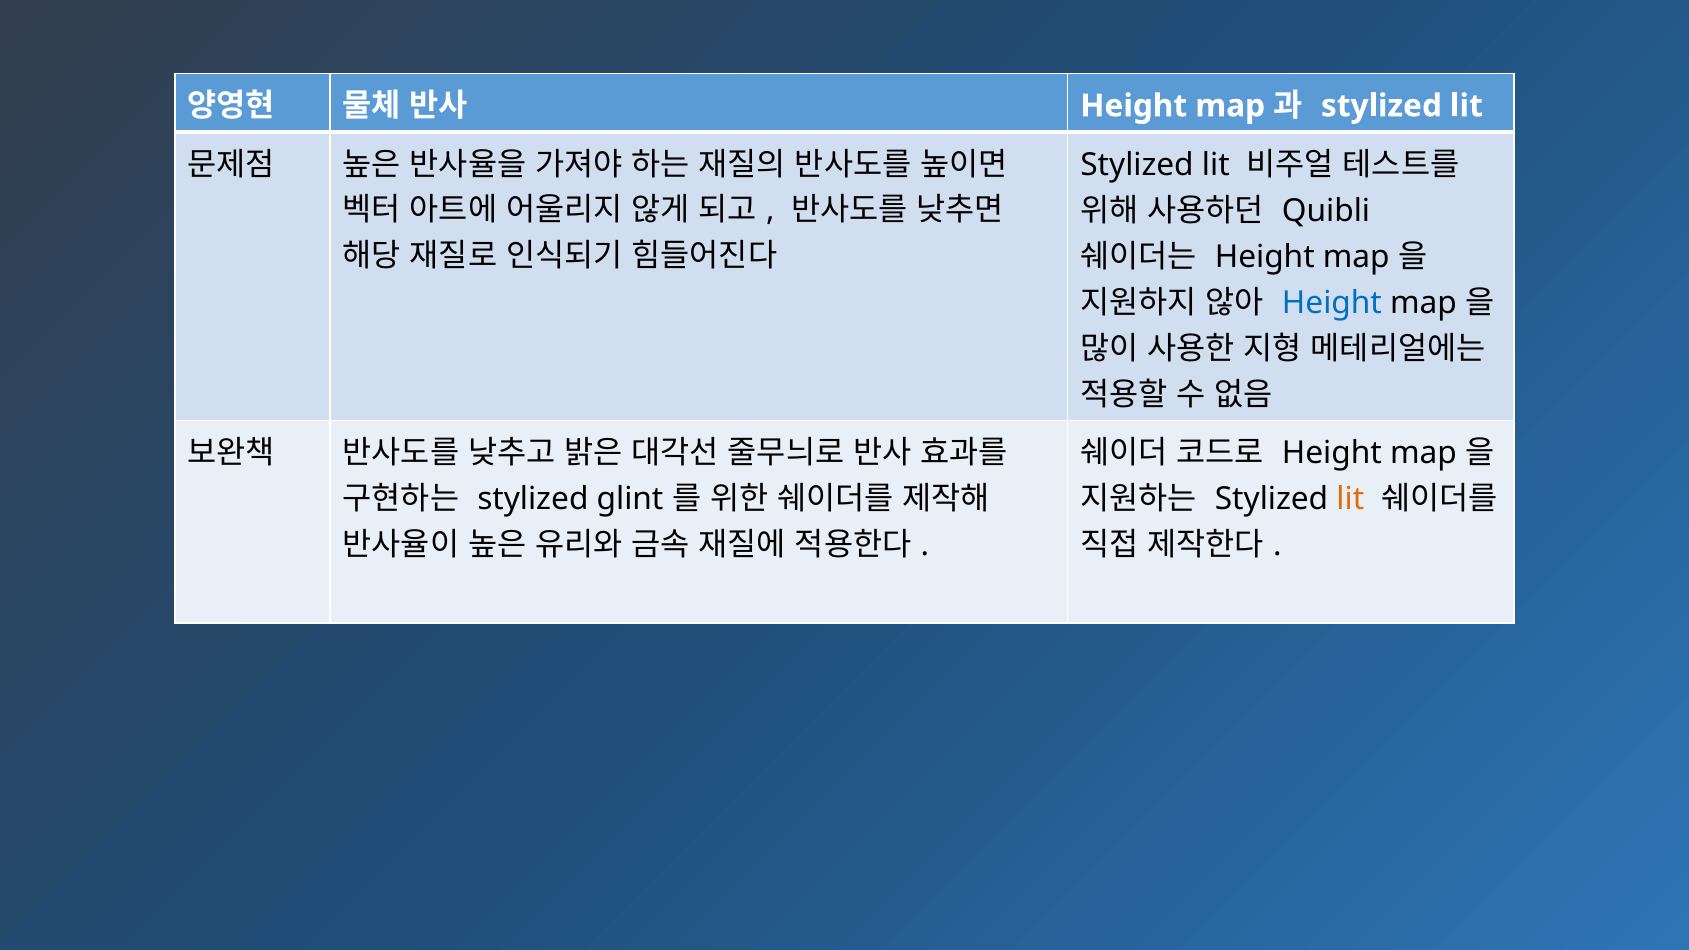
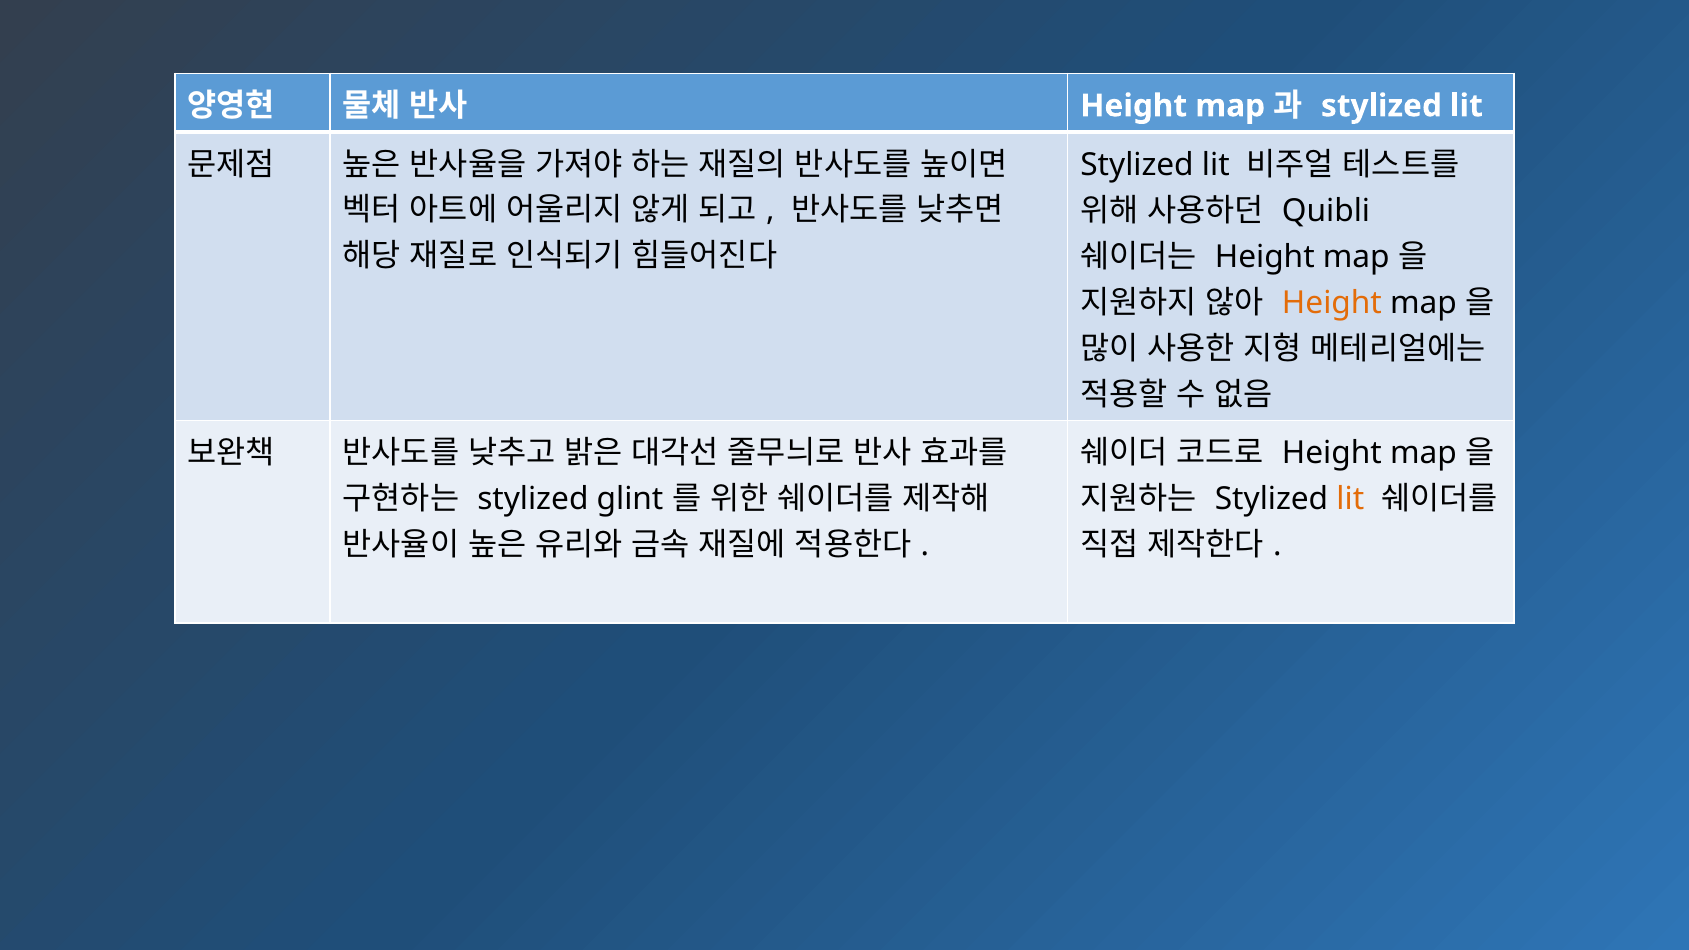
Height at (1332, 303) colour: blue -> orange
